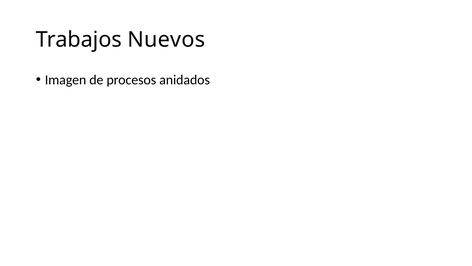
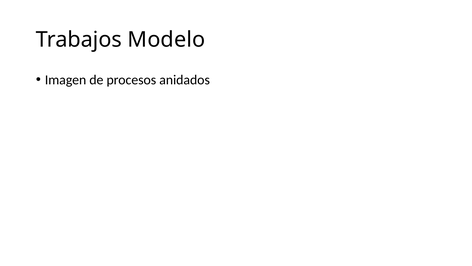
Nuevos: Nuevos -> Modelo
